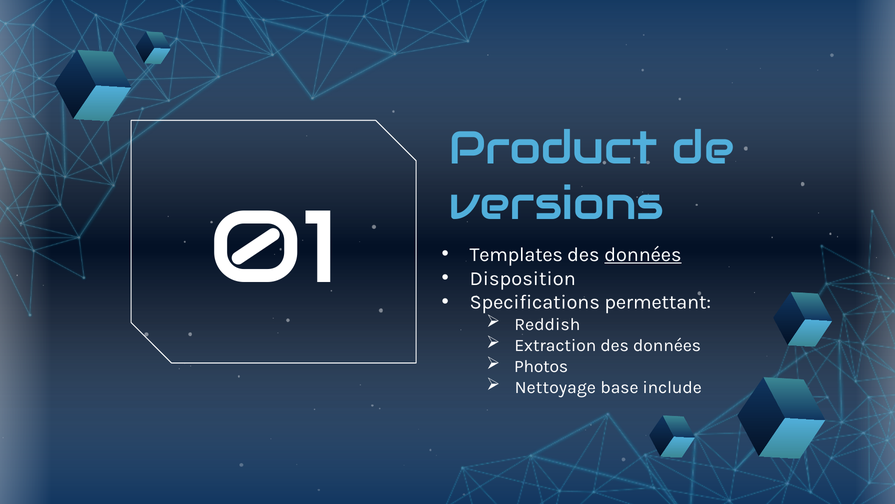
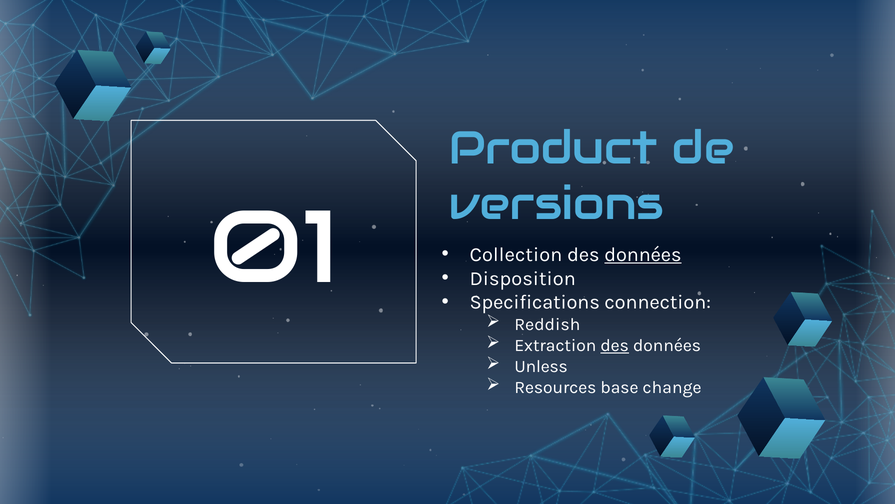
Templates: Templates -> Collection
permettant: permettant -> connection
des at (615, 345) underline: none -> present
Photos: Photos -> Unless
Nettoyage: Nettoyage -> Resources
include: include -> change
